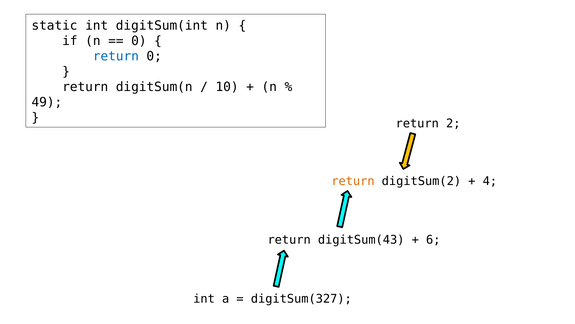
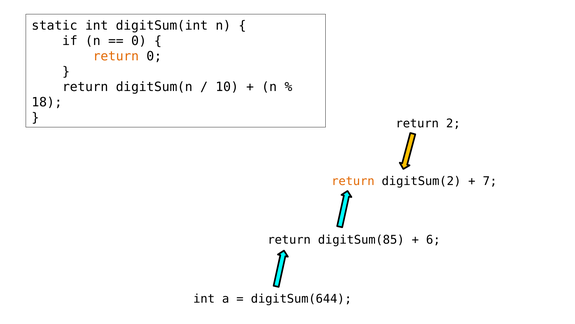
return at (116, 56) colour: blue -> orange
49: 49 -> 18
4: 4 -> 7
digitSum(43: digitSum(43 -> digitSum(85
digitSum(327: digitSum(327 -> digitSum(644
